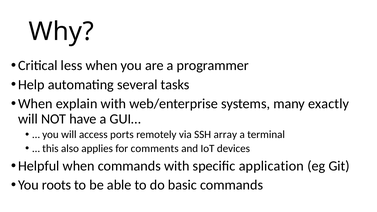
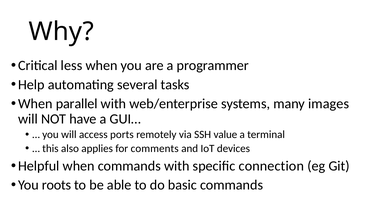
explain: explain -> parallel
exactly: exactly -> images
array: array -> value
application: application -> connection
